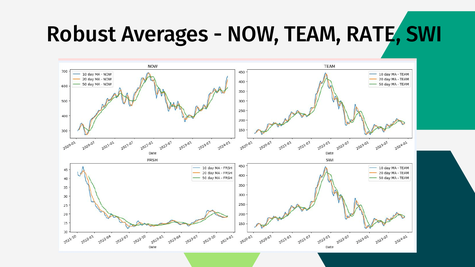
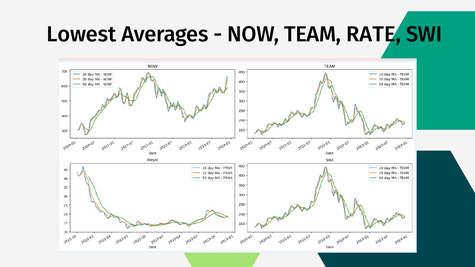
Robust: Robust -> Lowest
